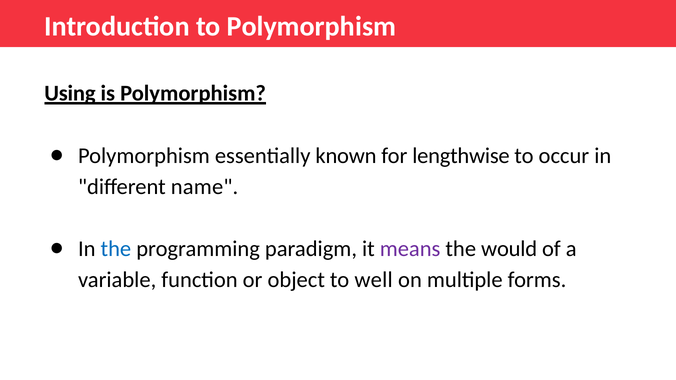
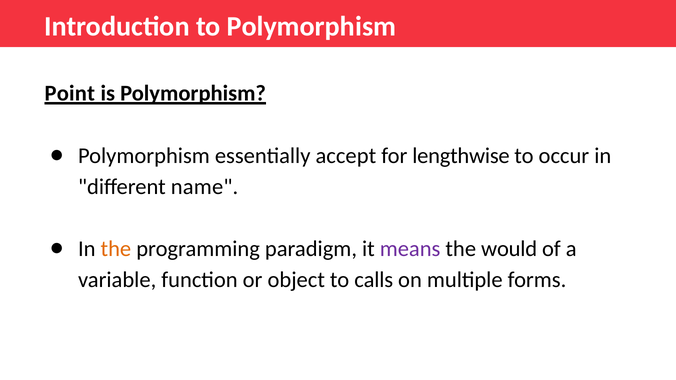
Using: Using -> Point
known: known -> accept
the at (116, 249) colour: blue -> orange
well: well -> calls
